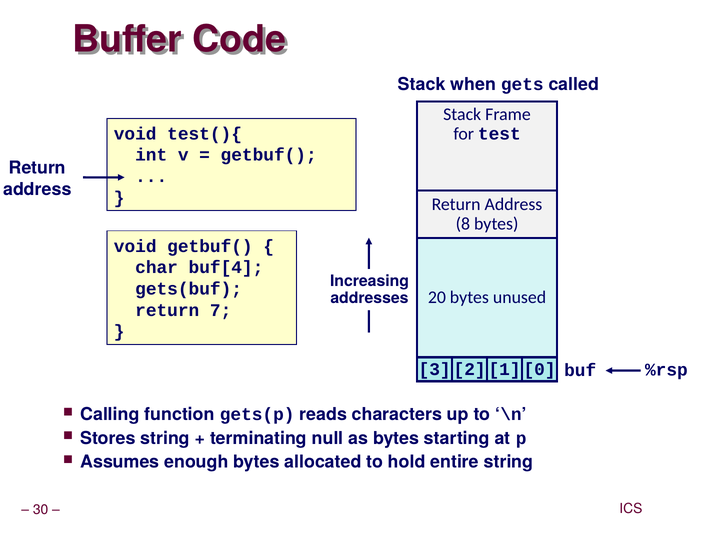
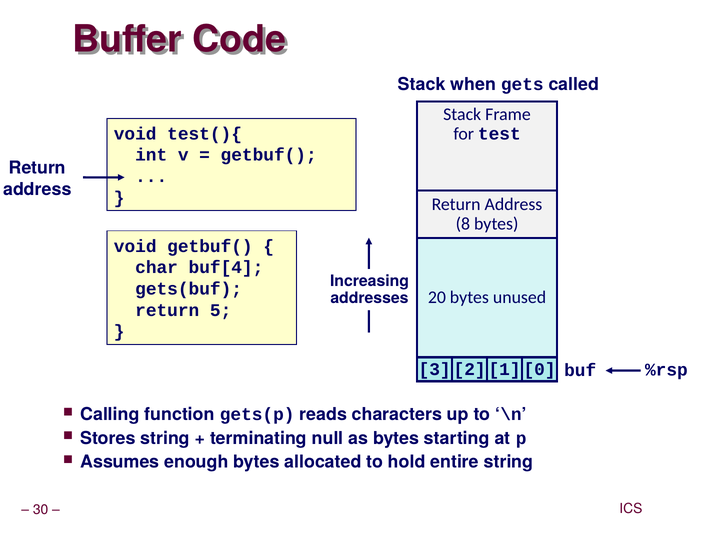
7: 7 -> 5
